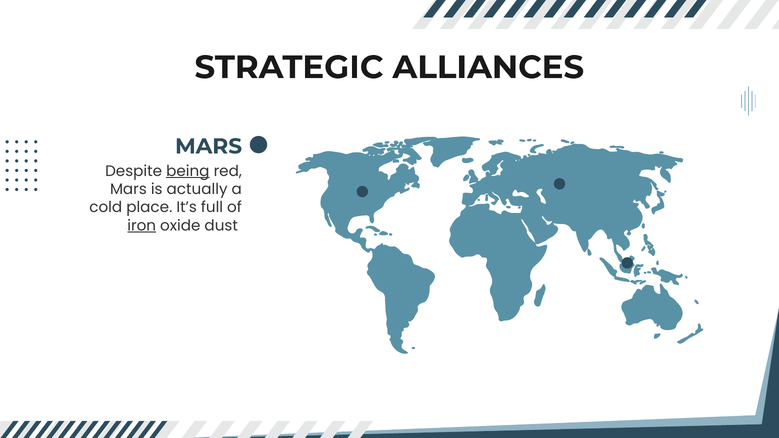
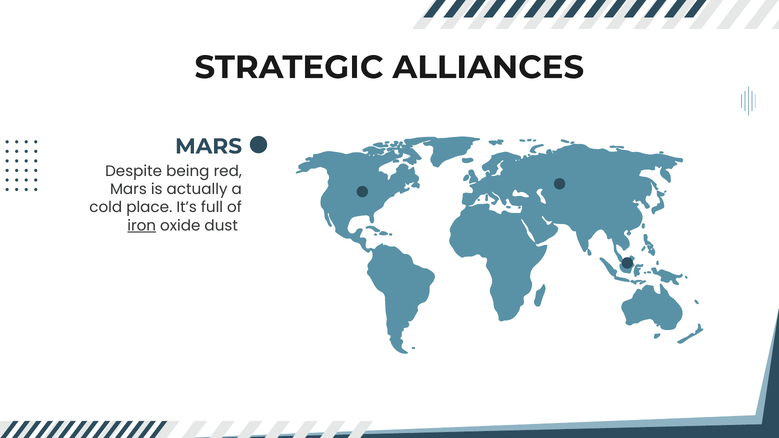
being underline: present -> none
